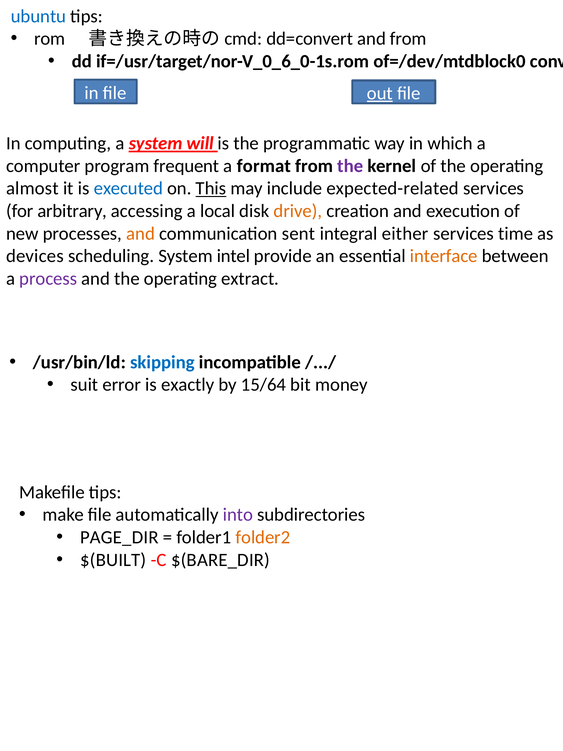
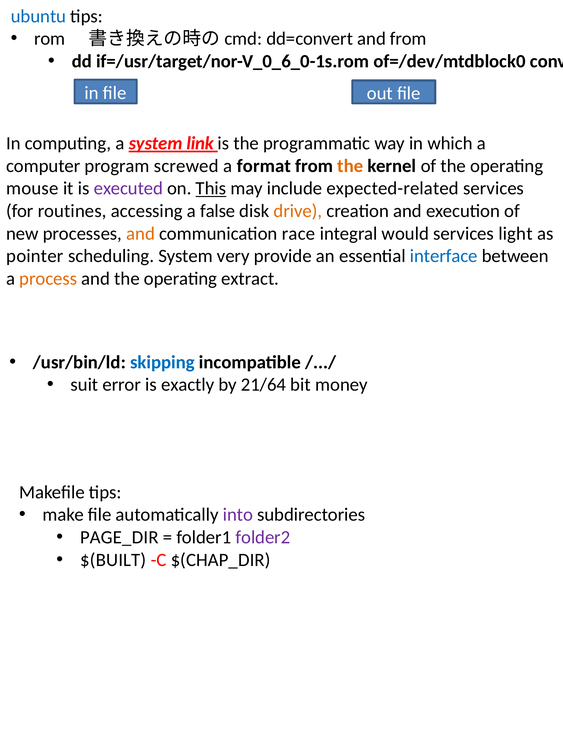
out underline: present -> none
will: will -> link
frequent: frequent -> screwed
the at (350, 166) colour: purple -> orange
almost: almost -> mouse
executed colour: blue -> purple
arbitrary: arbitrary -> routines
local: local -> false
sent: sent -> race
either: either -> would
time: time -> light
devices: devices -> pointer
intel: intel -> very
interface colour: orange -> blue
process colour: purple -> orange
15/64: 15/64 -> 21/64
folder2 colour: orange -> purple
$(BARE_DIR: $(BARE_DIR -> $(CHAP_DIR
